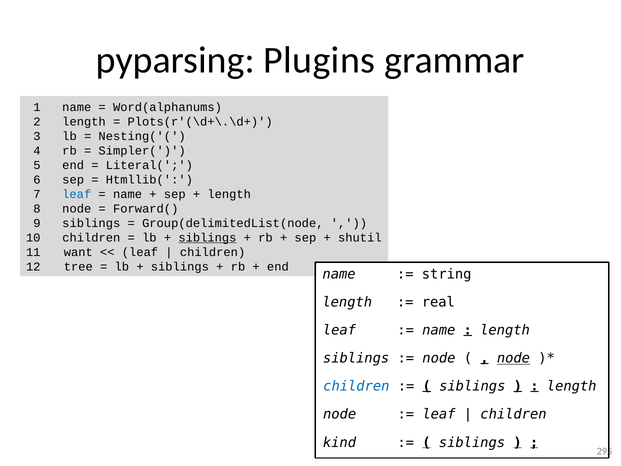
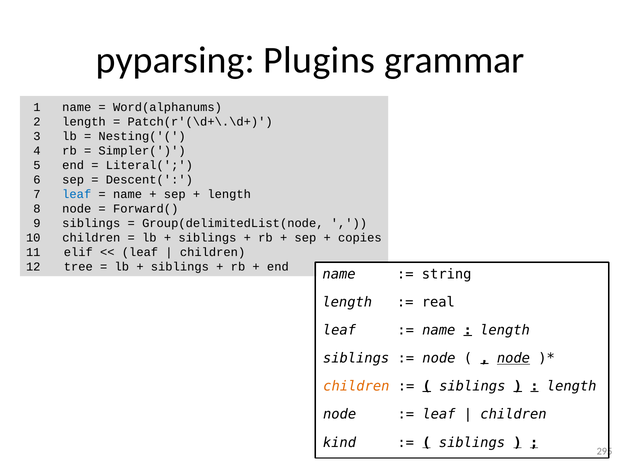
Plots(r'(\d+\.\d+: Plots(r'(\d+\.\d+ -> Patch(r'(\d+\.\d+
Htmllib(: Htmllib( -> Descent(
siblings at (207, 238) underline: present -> none
shutil: shutil -> copies
want: want -> elif
children at (356, 386) colour: blue -> orange
